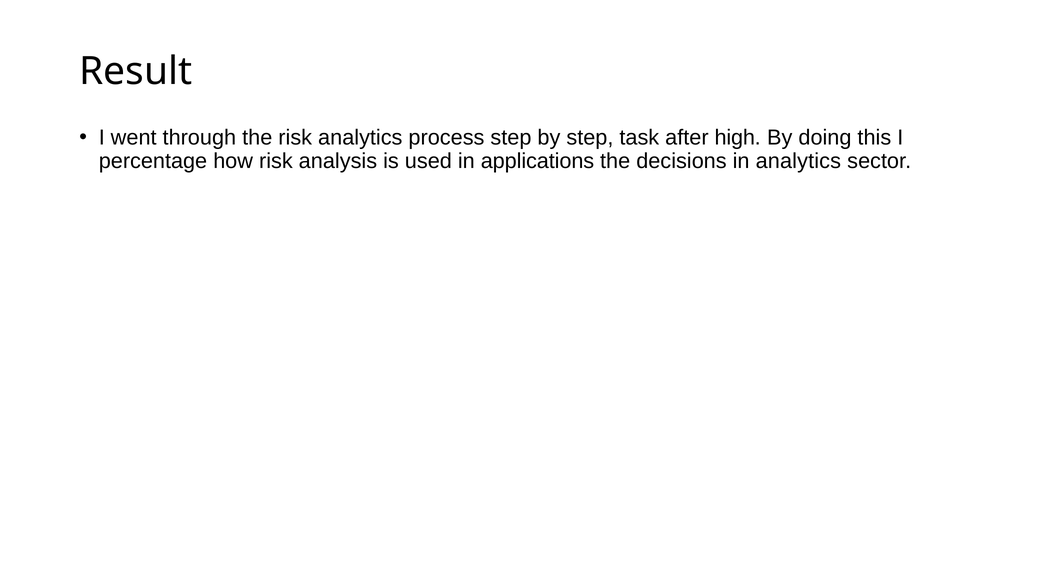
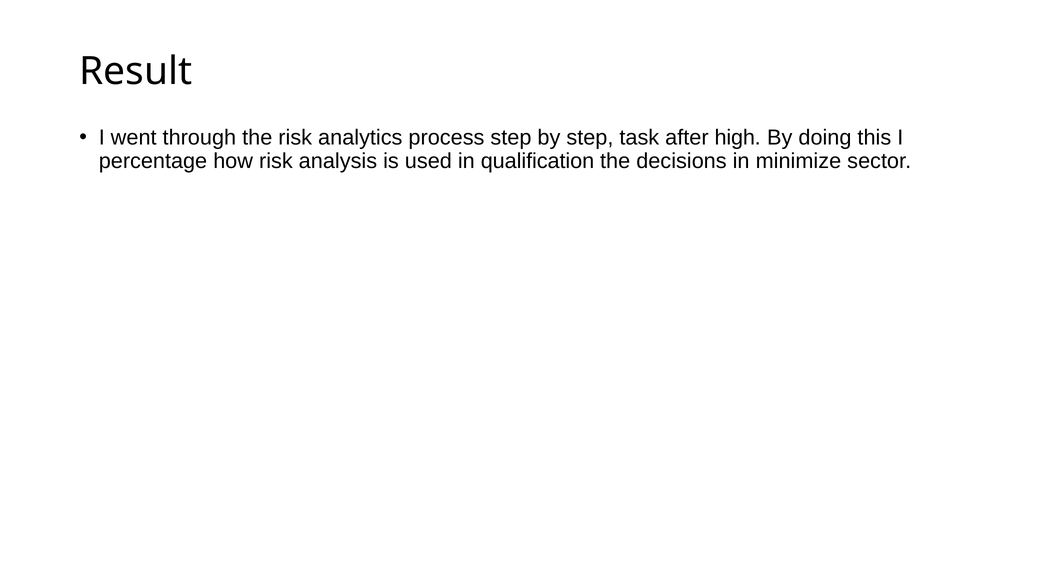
applications: applications -> qualification
in analytics: analytics -> minimize
